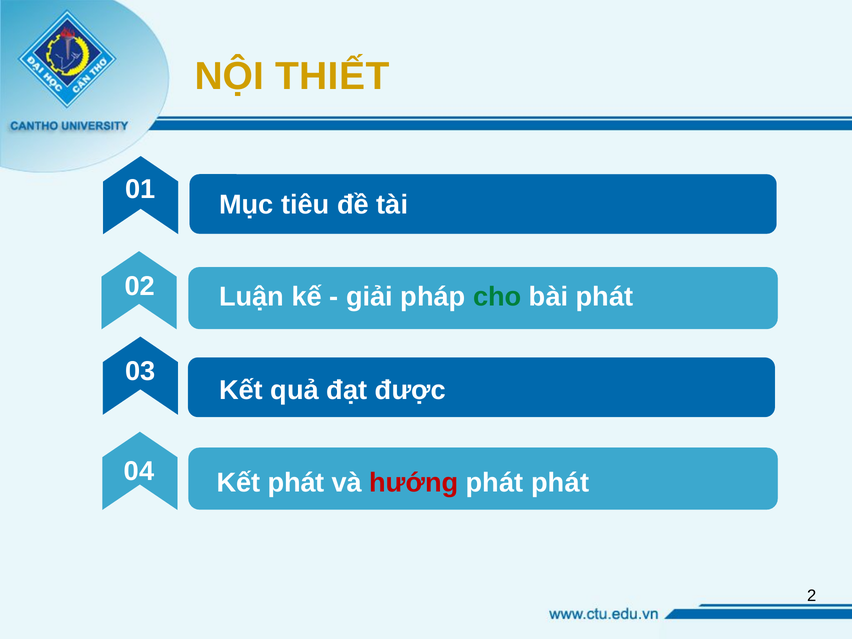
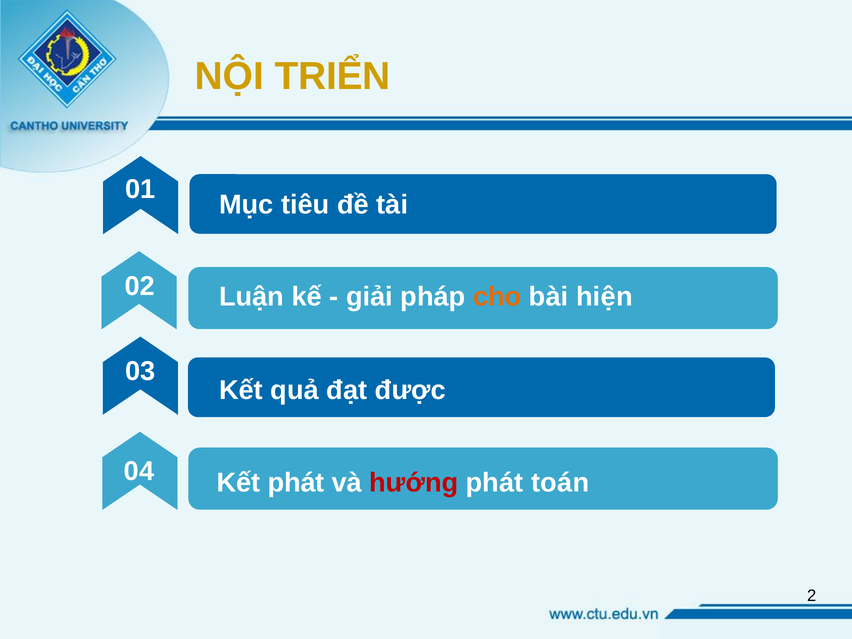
THIẾT: THIẾT -> TRIỂN
cho colour: green -> orange
bài phát: phát -> hiện
phát phát: phát -> toán
